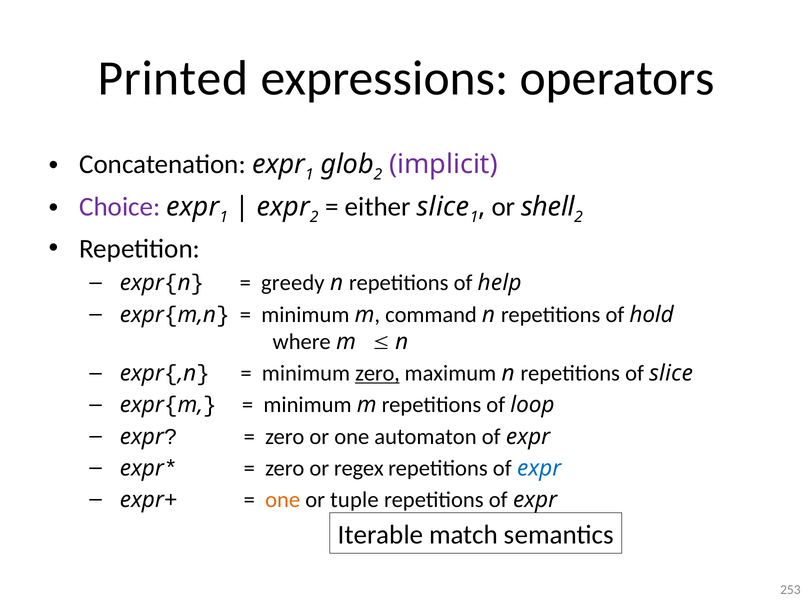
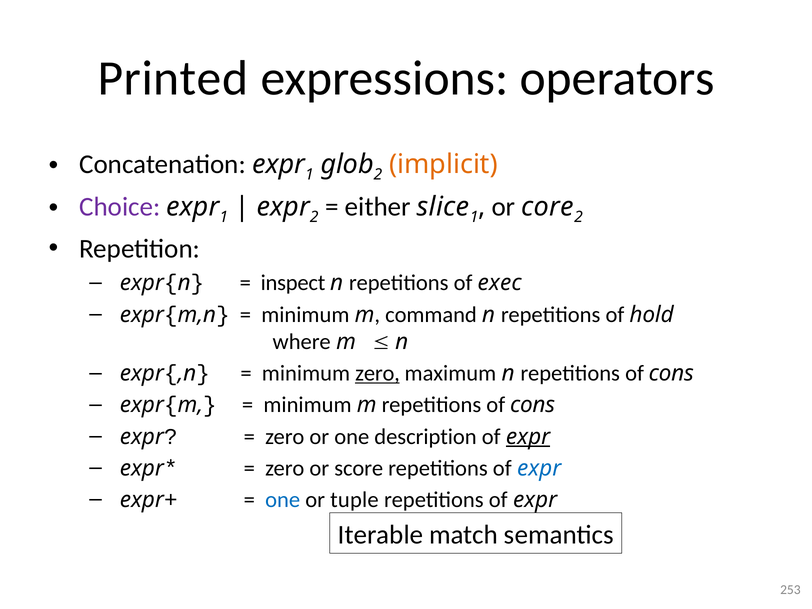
implicit colour: purple -> orange
shell: shell -> core
greedy: greedy -> inspect
help: help -> exec
n repetitions of slice: slice -> cons
m repetitions of loop: loop -> cons
automaton: automaton -> description
expr at (528, 437) underline: none -> present
regex: regex -> score
one at (283, 500) colour: orange -> blue
